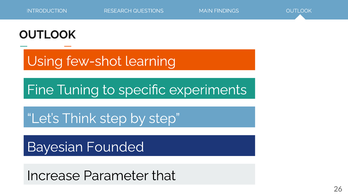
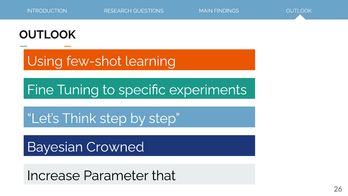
Founded: Founded -> Crowned
